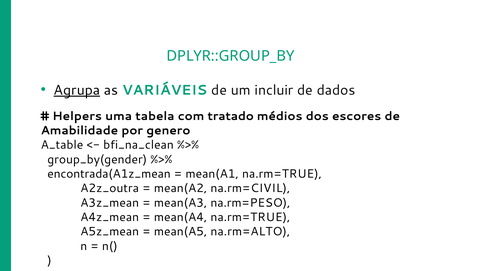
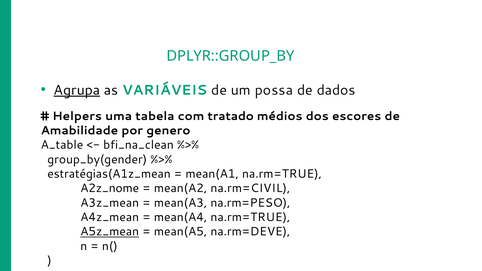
incluir: incluir -> possa
encontrada(A1z_mean: encontrada(A1z_mean -> estratégias(A1z_mean
A2z_outra: A2z_outra -> A2z_nome
A5z_mean underline: none -> present
na.rm=ALTO: na.rm=ALTO -> na.rm=DEVE
